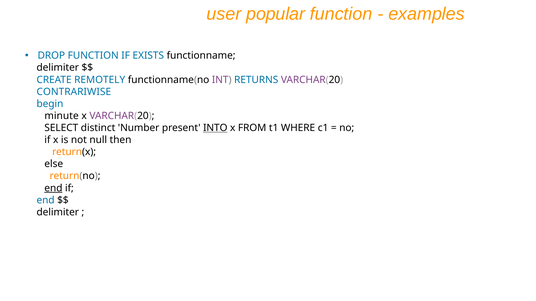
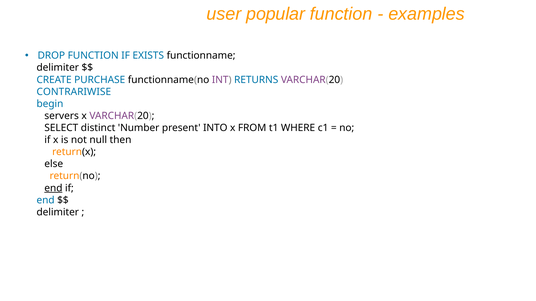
REMOTELY: REMOTELY -> PURCHASE
minute: minute -> servers
INTO underline: present -> none
